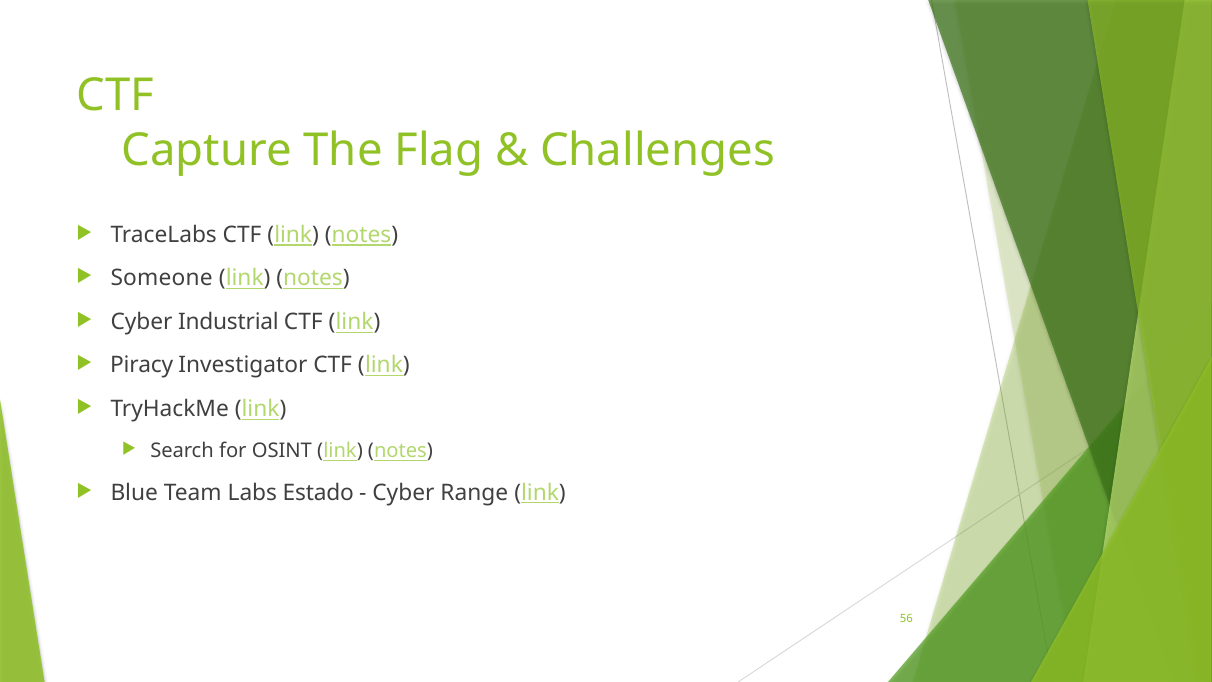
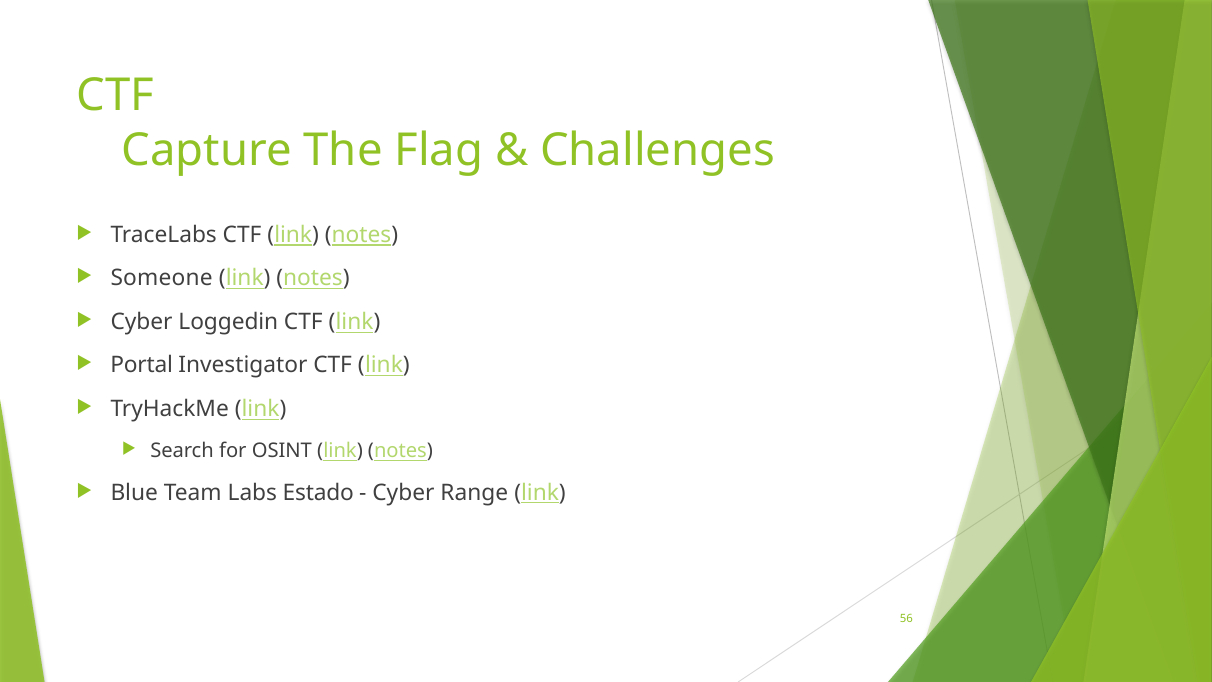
Industrial: Industrial -> Loggedin
Piracy: Piracy -> Portal
